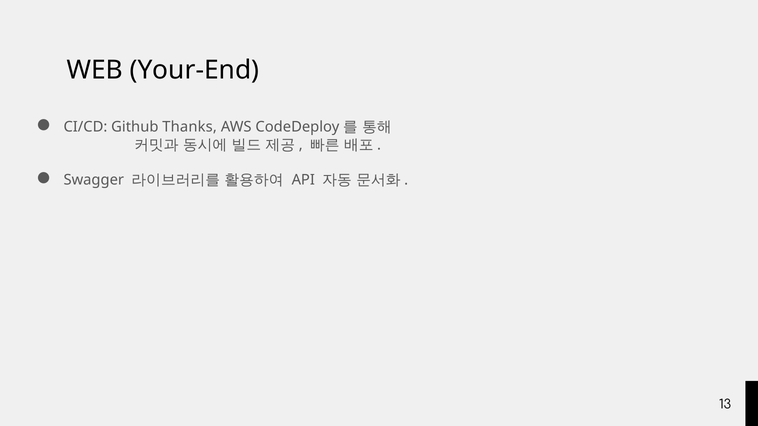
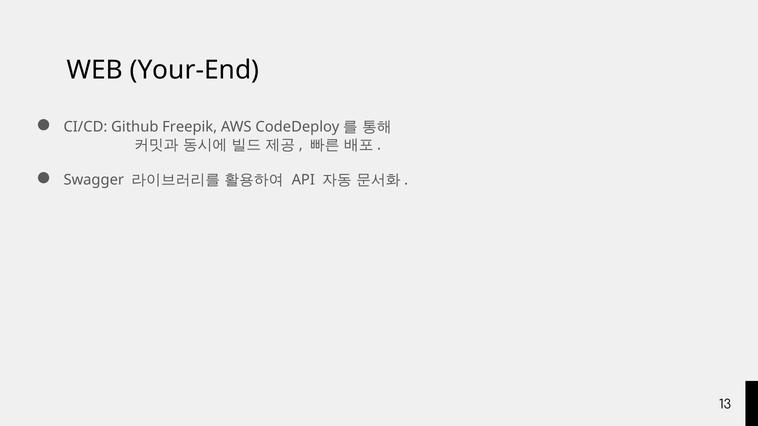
Thanks: Thanks -> Freepik
